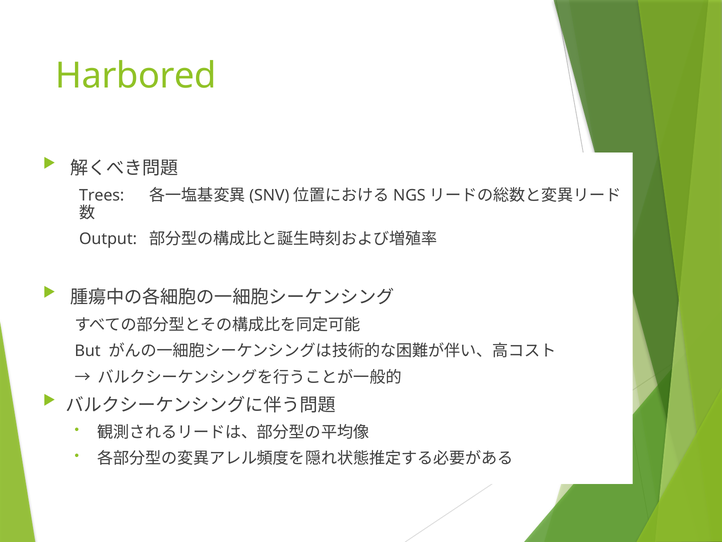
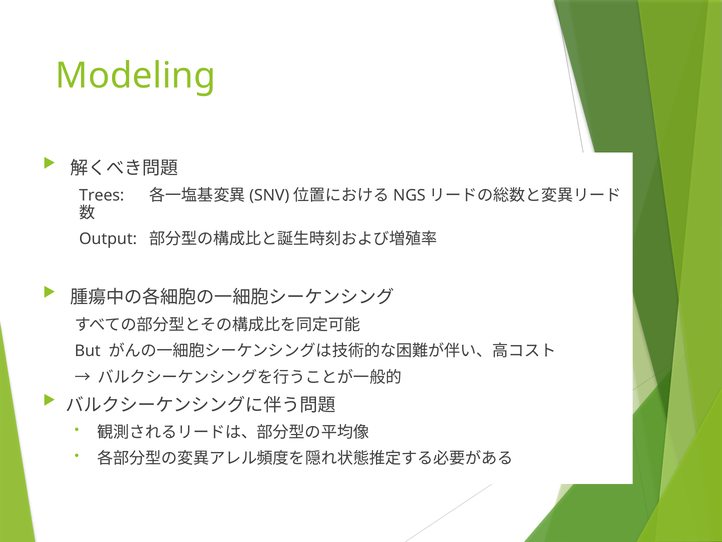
Harbored: Harbored -> Modeling
